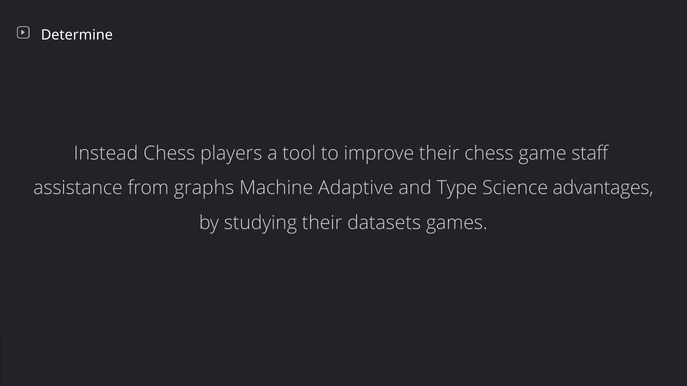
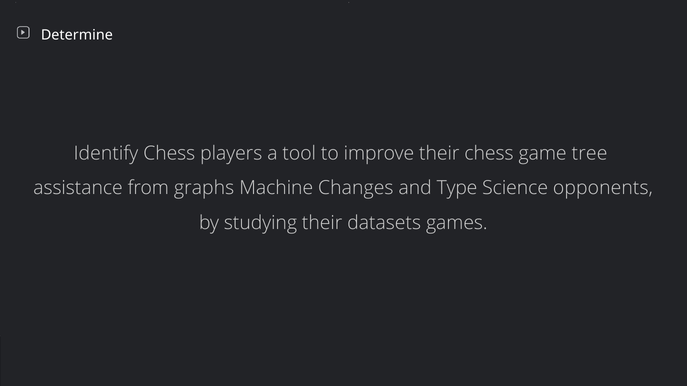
Instead: Instead -> Identify
staff: staff -> tree
Adaptive: Adaptive -> Changes
advantages: advantages -> opponents
